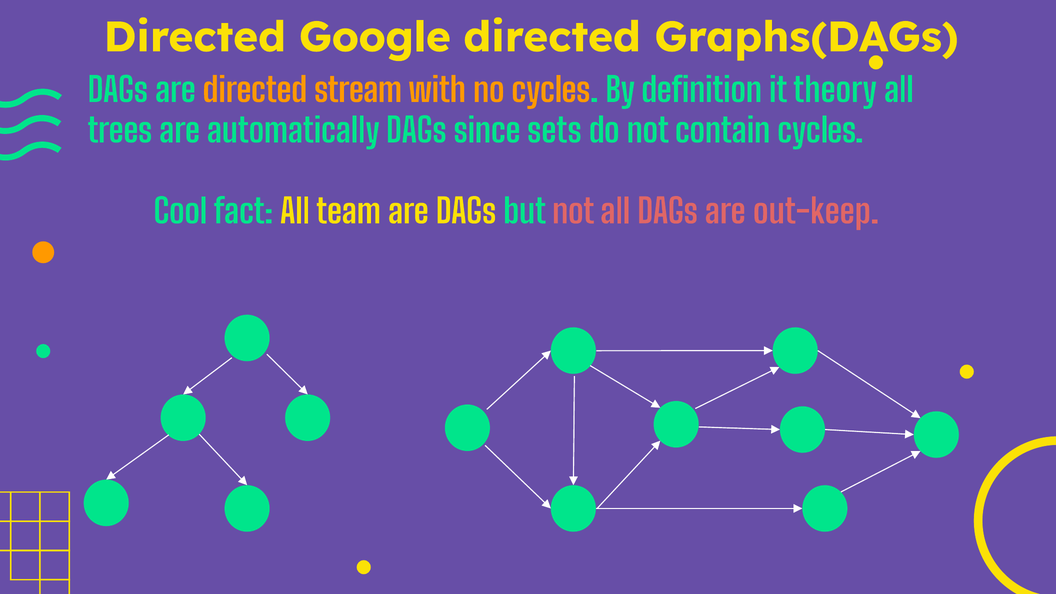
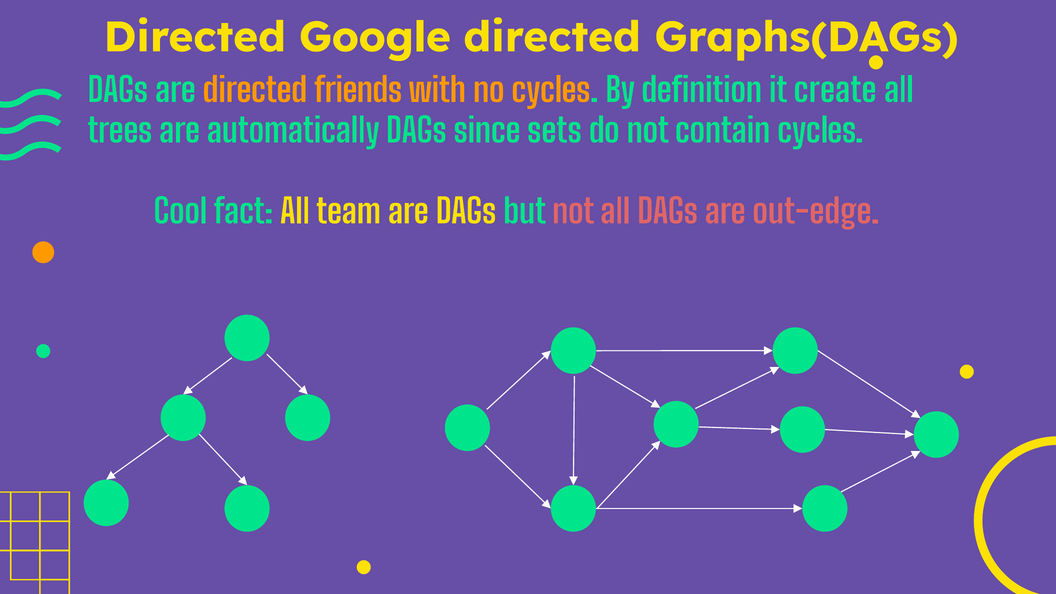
stream: stream -> friends
theory: theory -> create
out-keep: out-keep -> out-edge
